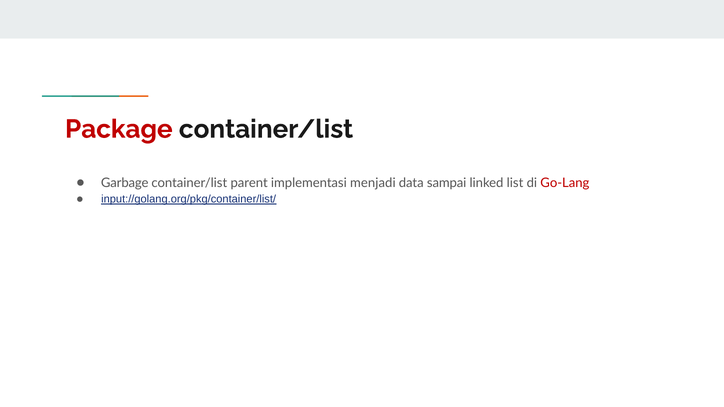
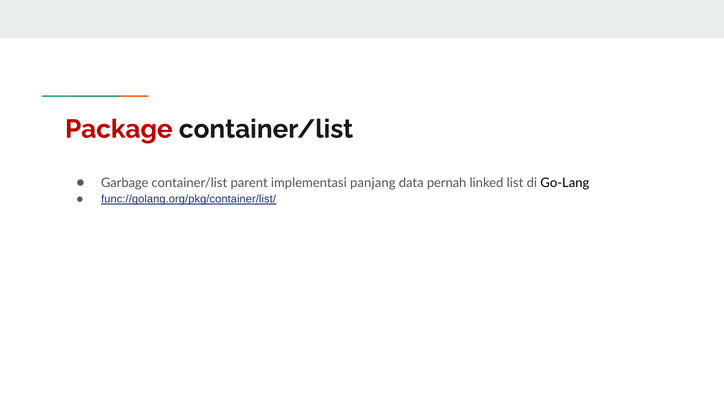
menjadi: menjadi -> panjang
sampai: sampai -> pernah
Go-Lang colour: red -> black
input://golang.org/pkg/container/list/: input://golang.org/pkg/container/list/ -> func://golang.org/pkg/container/list/
